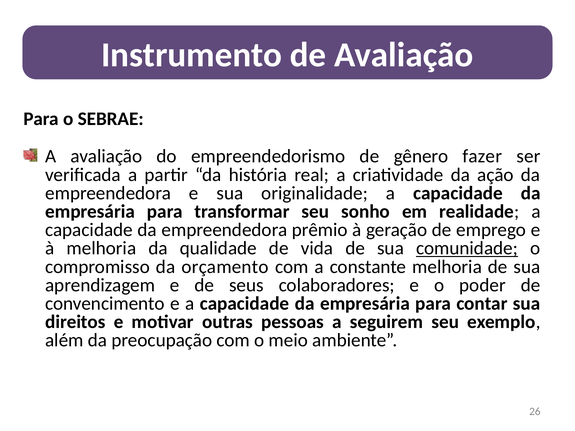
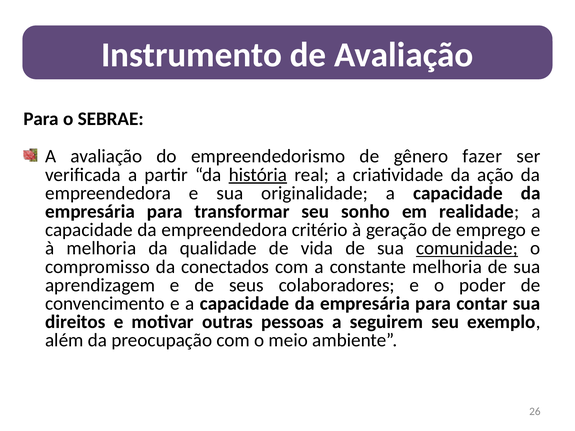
história underline: none -> present
prêmio: prêmio -> critério
orçamento: orçamento -> conectados
